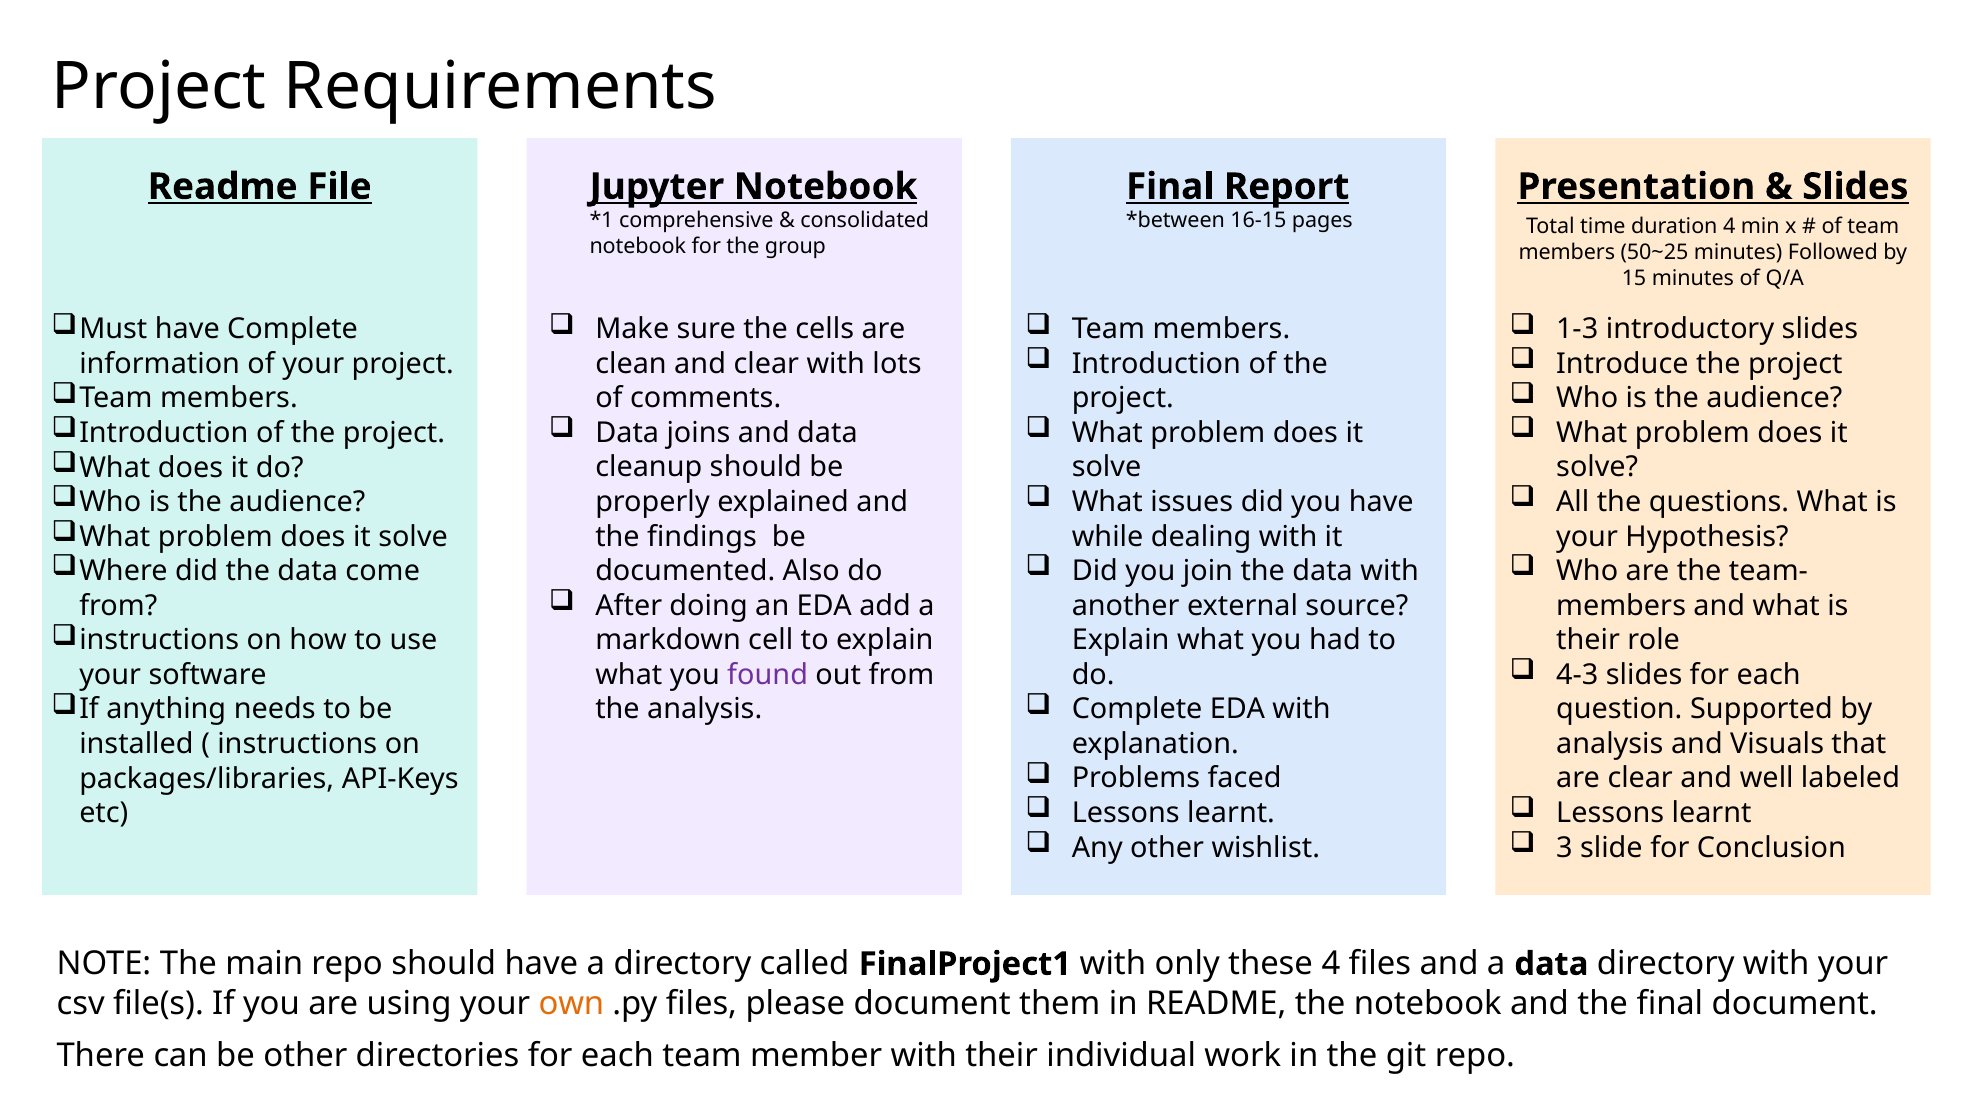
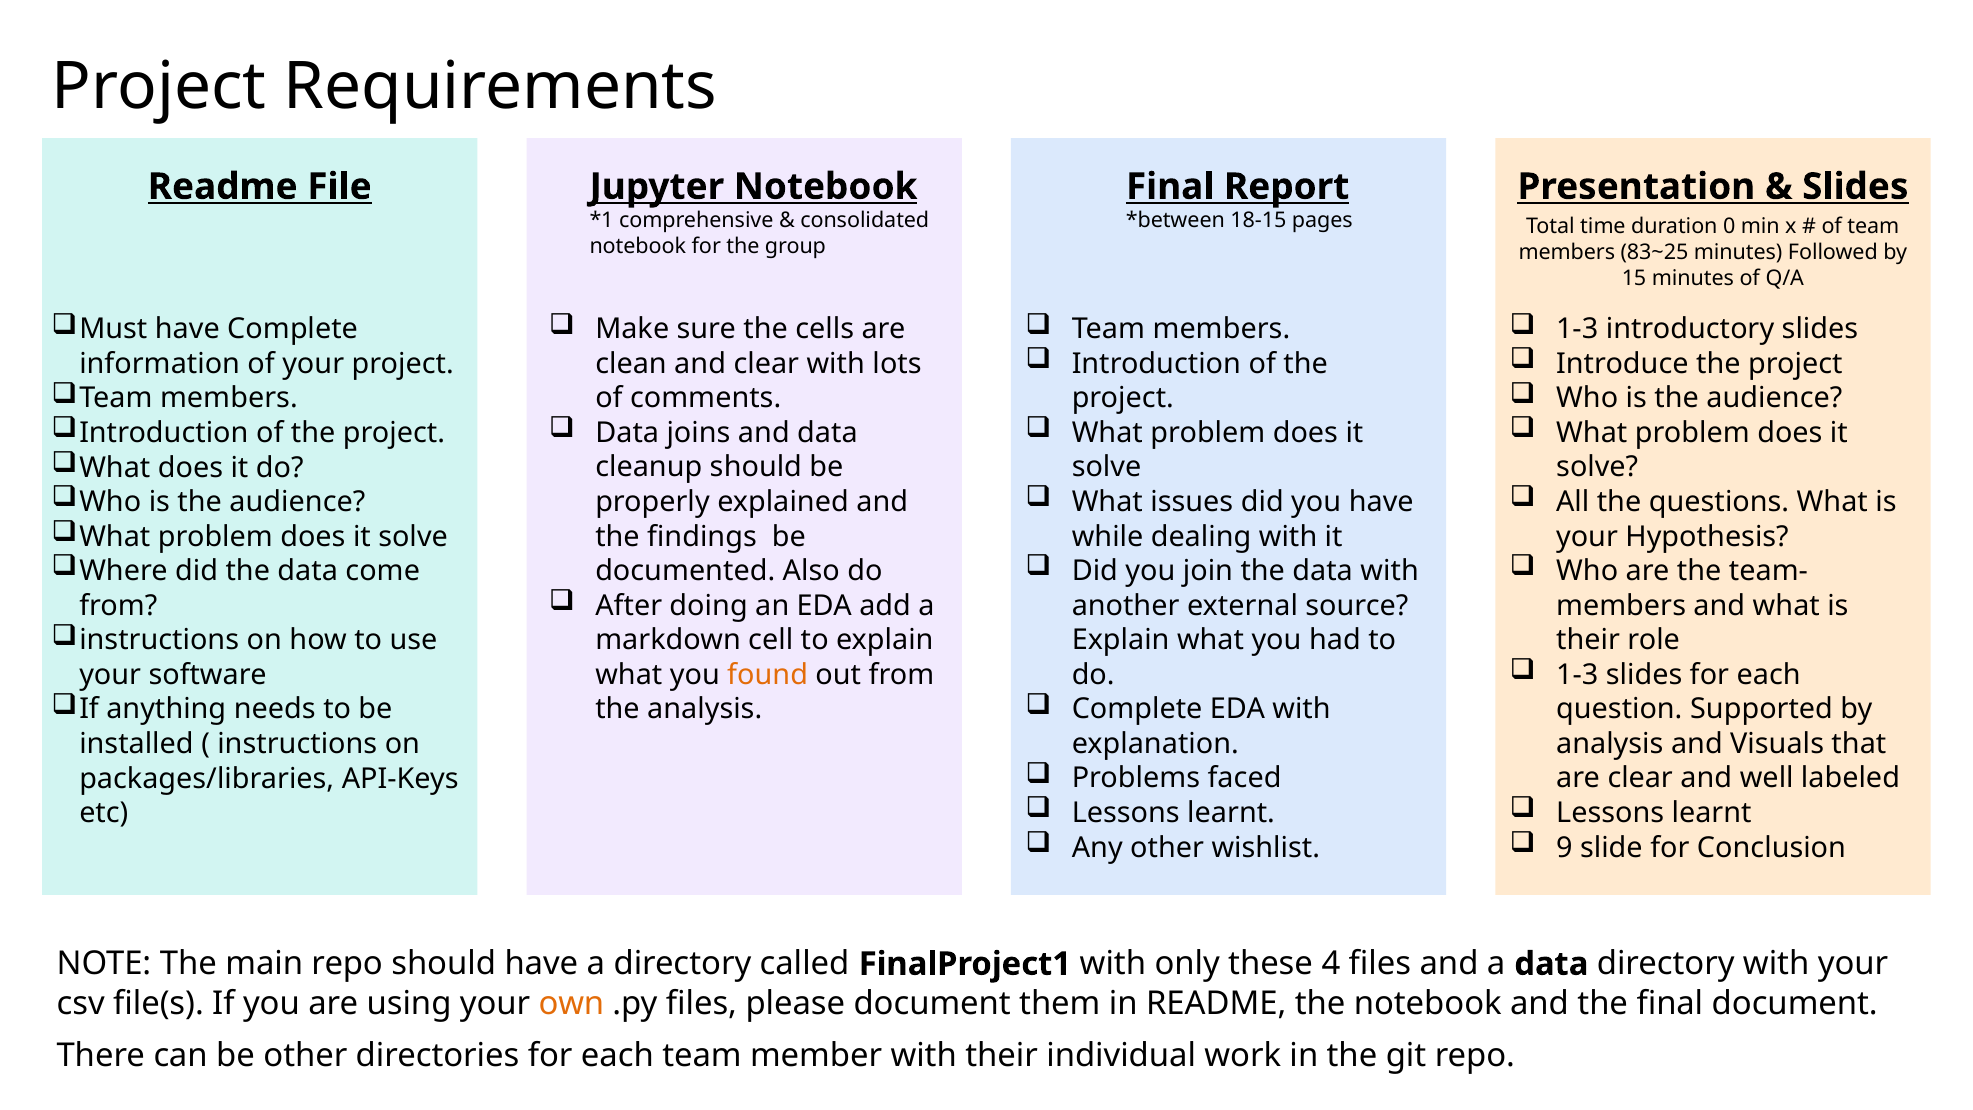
16-15: 16-15 -> 18-15
duration 4: 4 -> 0
50~25: 50~25 -> 83~25
4-3 at (1577, 675): 4-3 -> 1-3
found colour: purple -> orange
3: 3 -> 9
